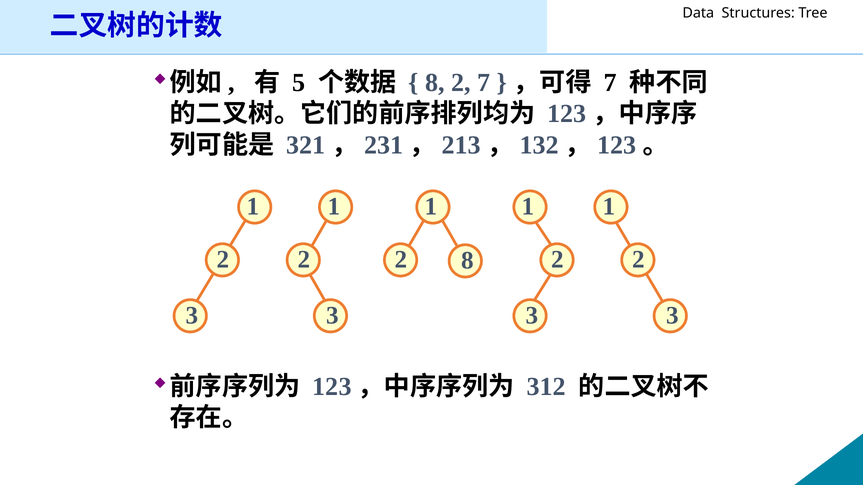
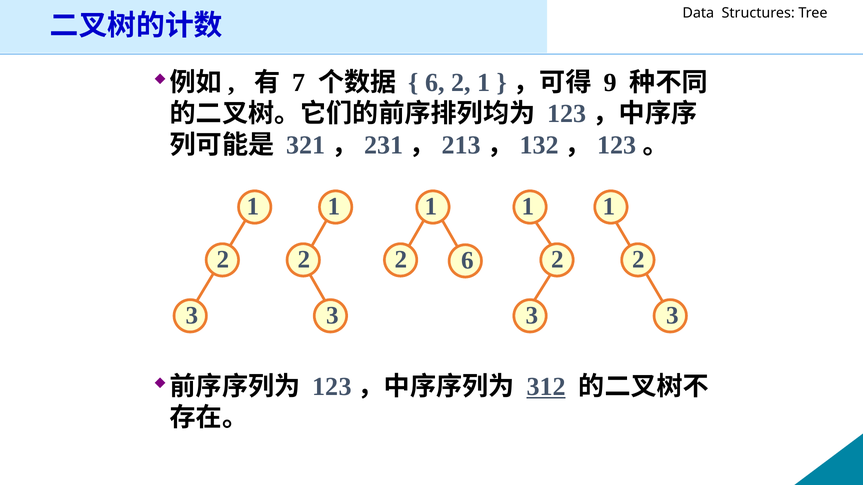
5: 5 -> 7
8 at (435, 82): 8 -> 6
2 7: 7 -> 1
7 at (610, 82): 7 -> 9
2 8: 8 -> 6
312 underline: none -> present
